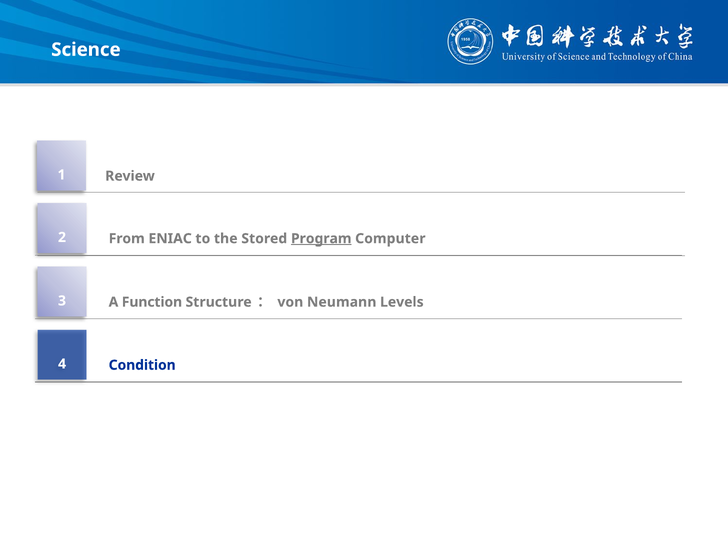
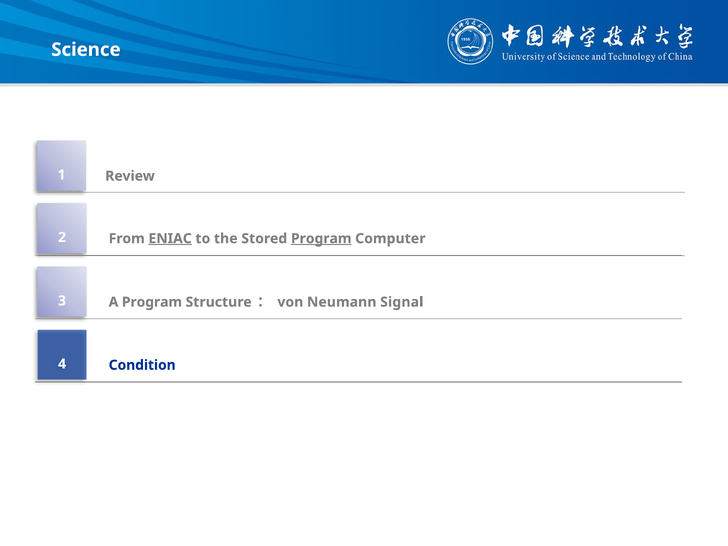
ENIAC underline: none -> present
A Function: Function -> Program
Levels: Levels -> Signal
